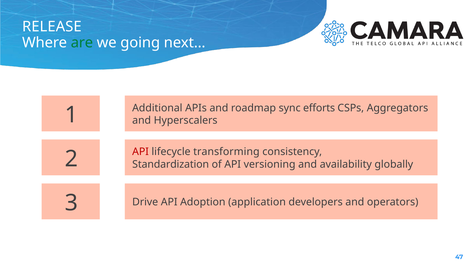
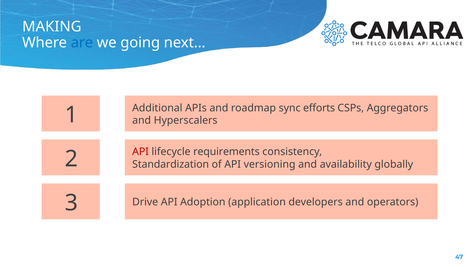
RELEASE: RELEASE -> MAKING
are colour: green -> blue
transforming: transforming -> requirements
